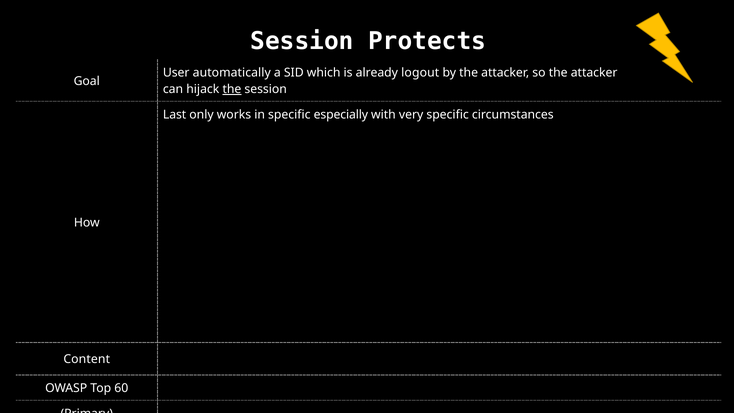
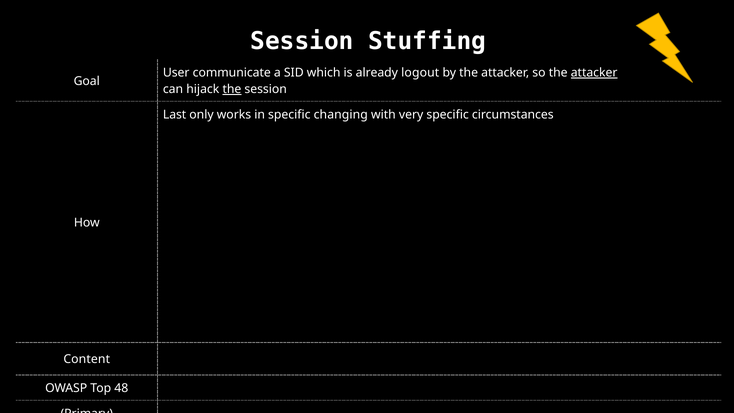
Protects: Protects -> Stuffing
automatically: automatically -> communicate
attacker at (594, 73) underline: none -> present
especially: especially -> changing
60: 60 -> 48
